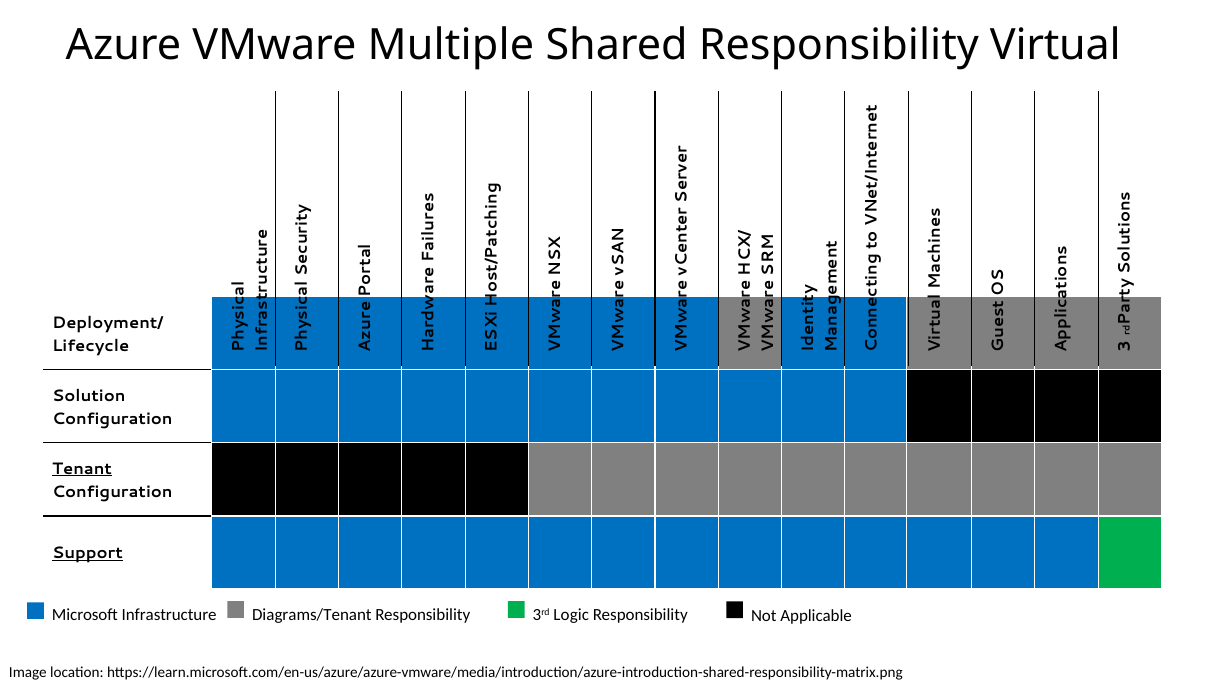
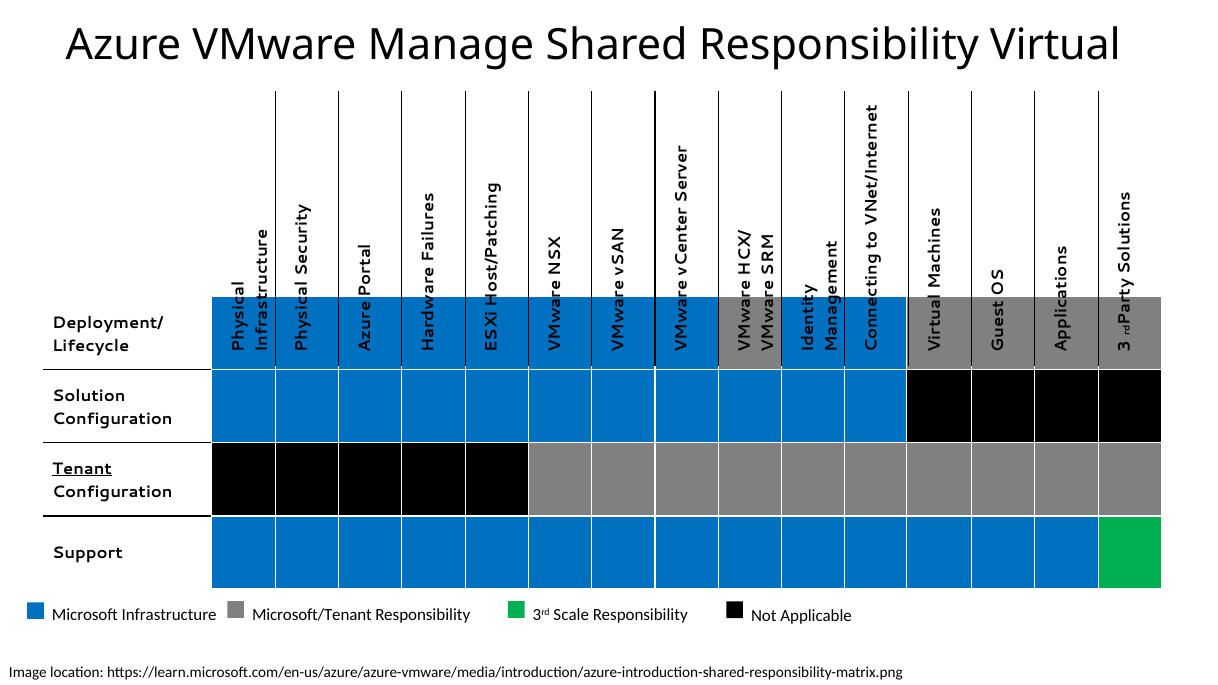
Multiple: Multiple -> Manage
Support underline: present -> none
Diagrams/Tenant: Diagrams/Tenant -> Microsoft/Tenant
Logic: Logic -> Scale
